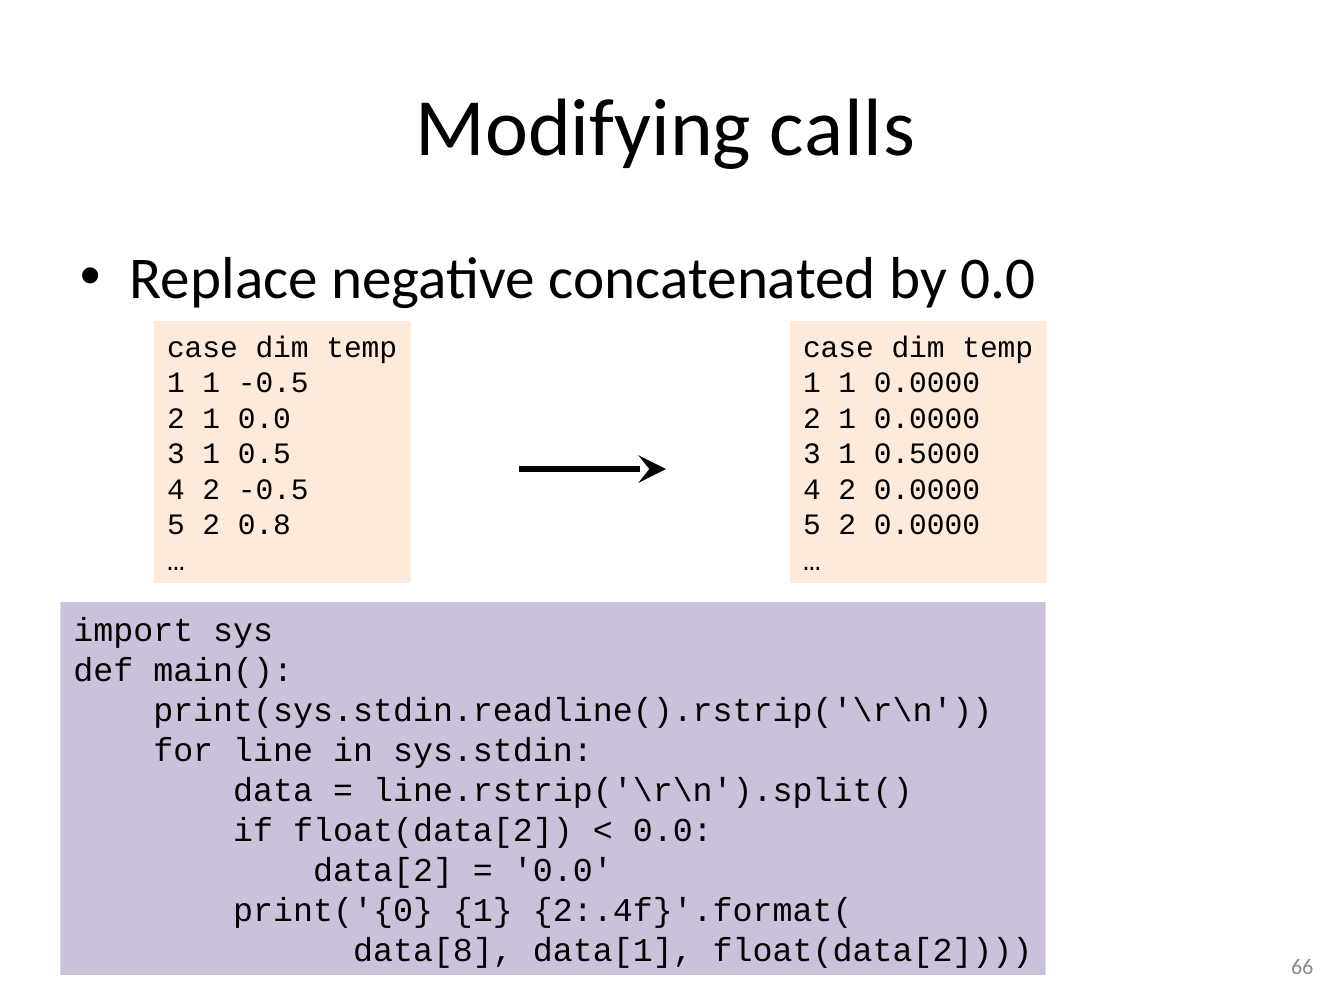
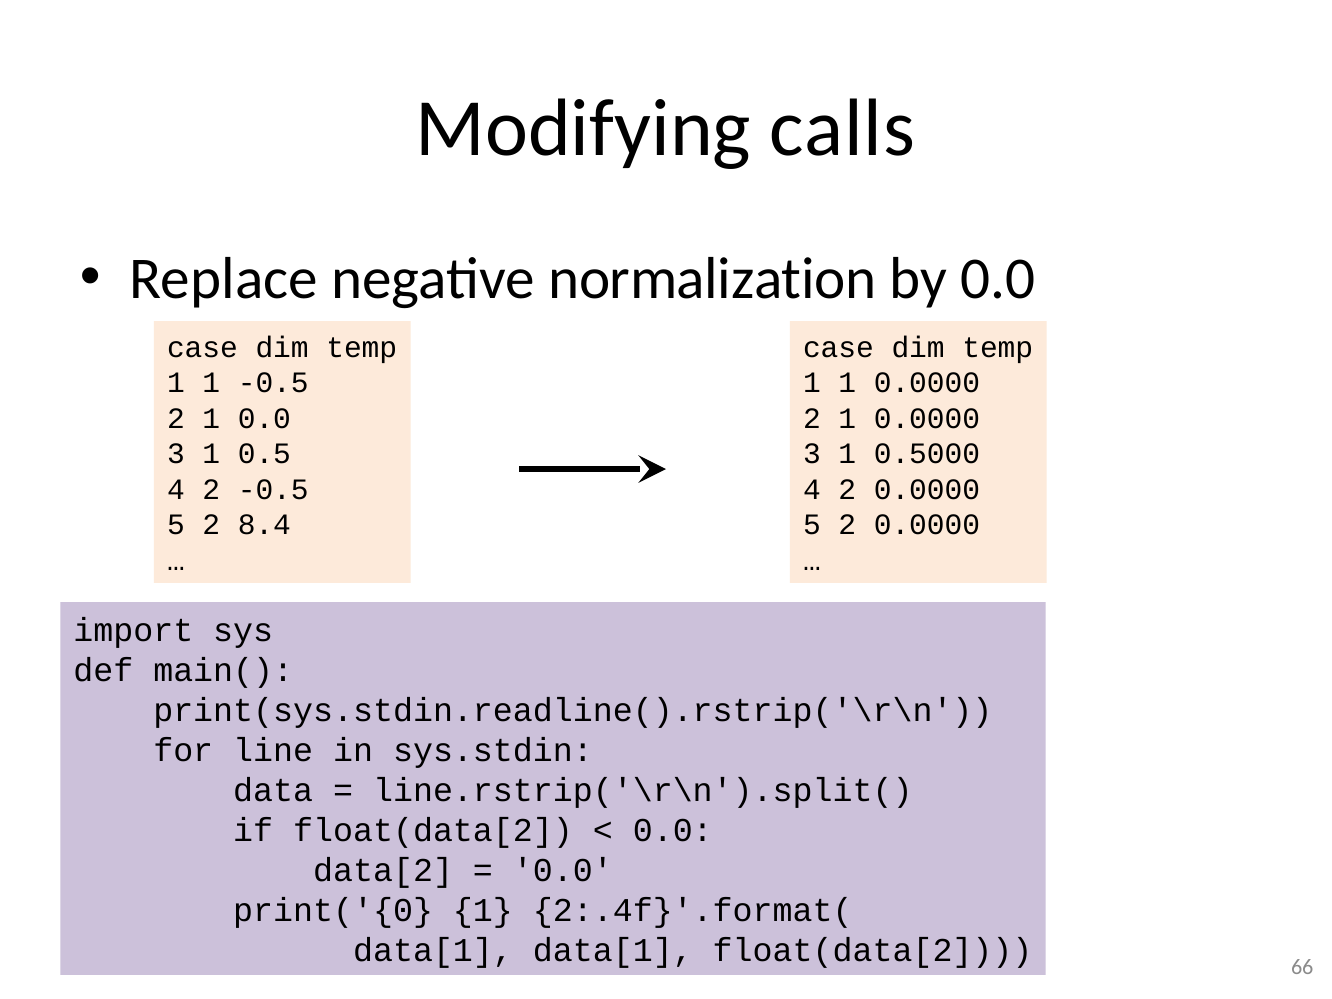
concatenated: concatenated -> normalization
0.8: 0.8 -> 8.4
data[8 at (433, 951): data[8 -> data[1
